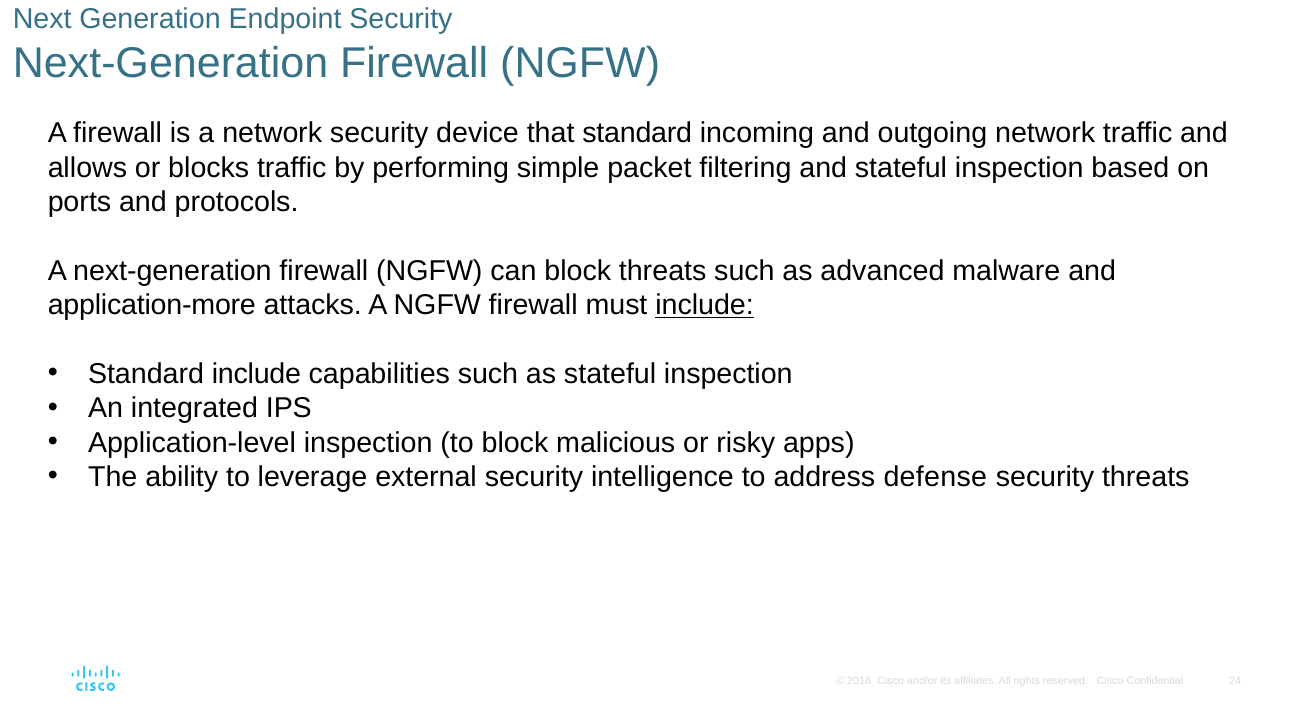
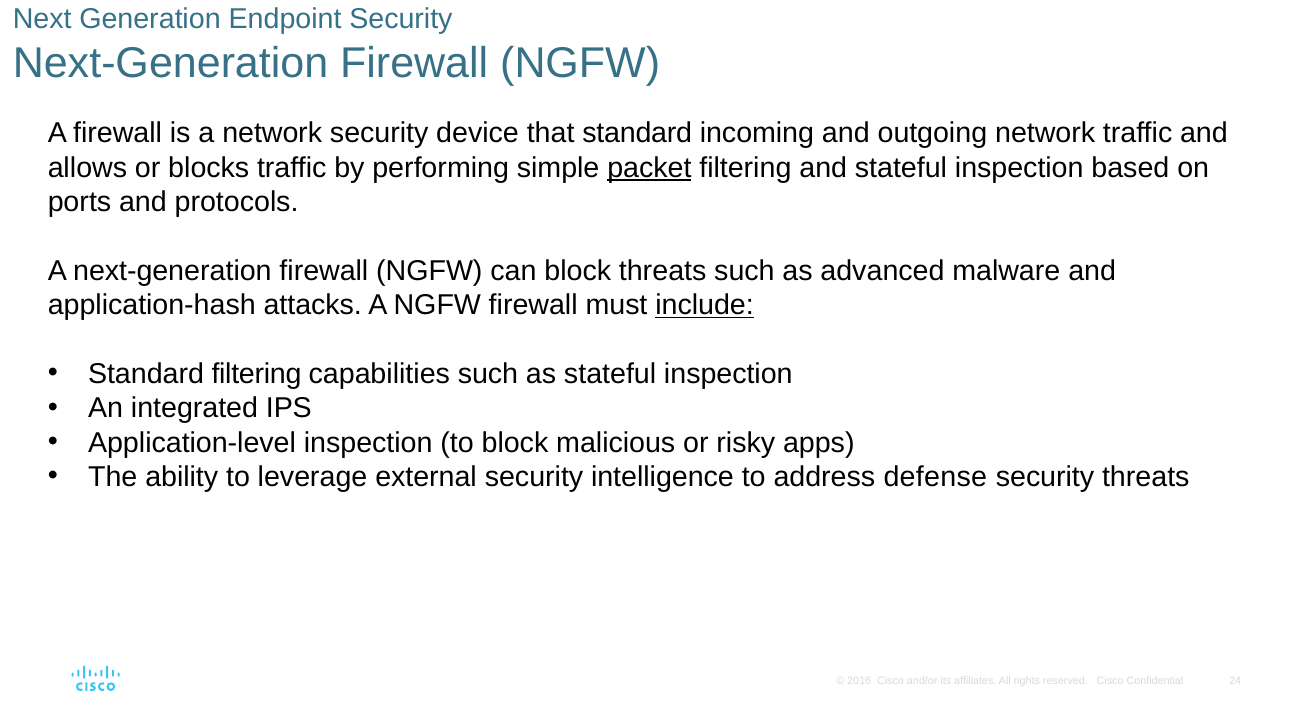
packet underline: none -> present
application-more: application-more -> application-hash
Standard include: include -> filtering
